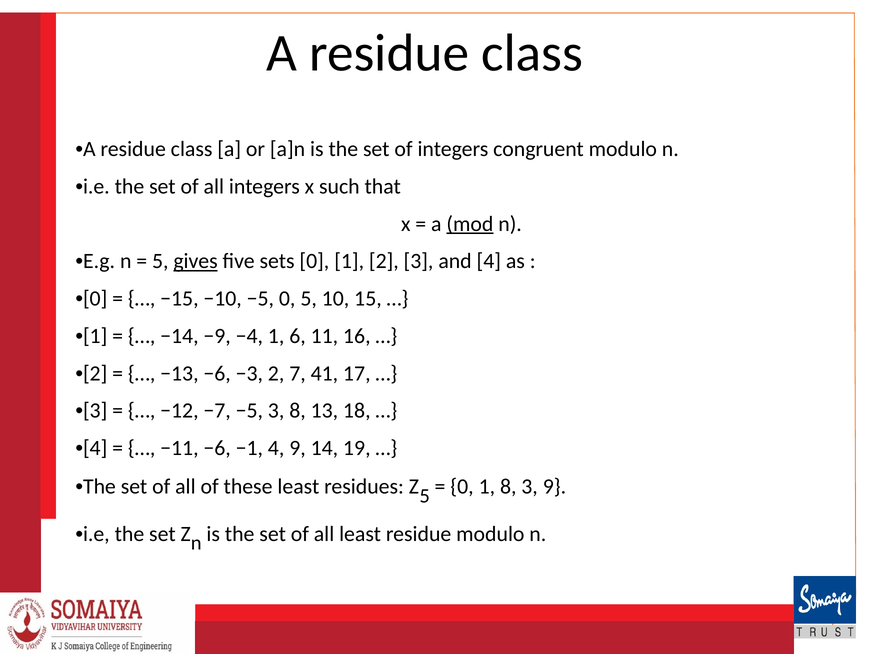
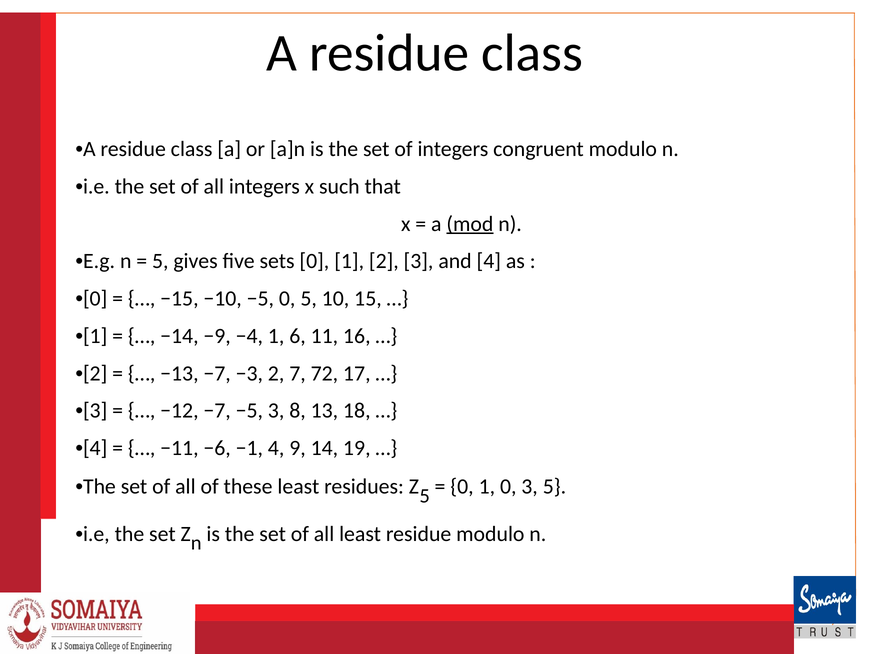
gives underline: present -> none
−13 −6: −6 -> −7
41: 41 -> 72
1 8: 8 -> 0
3 9: 9 -> 5
